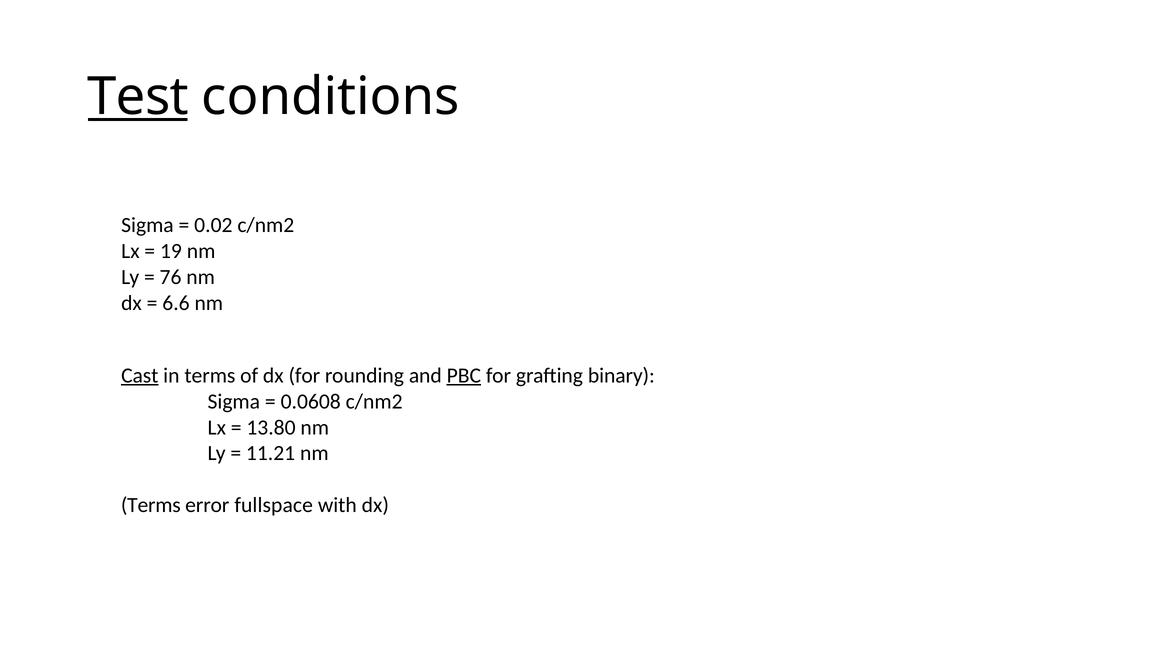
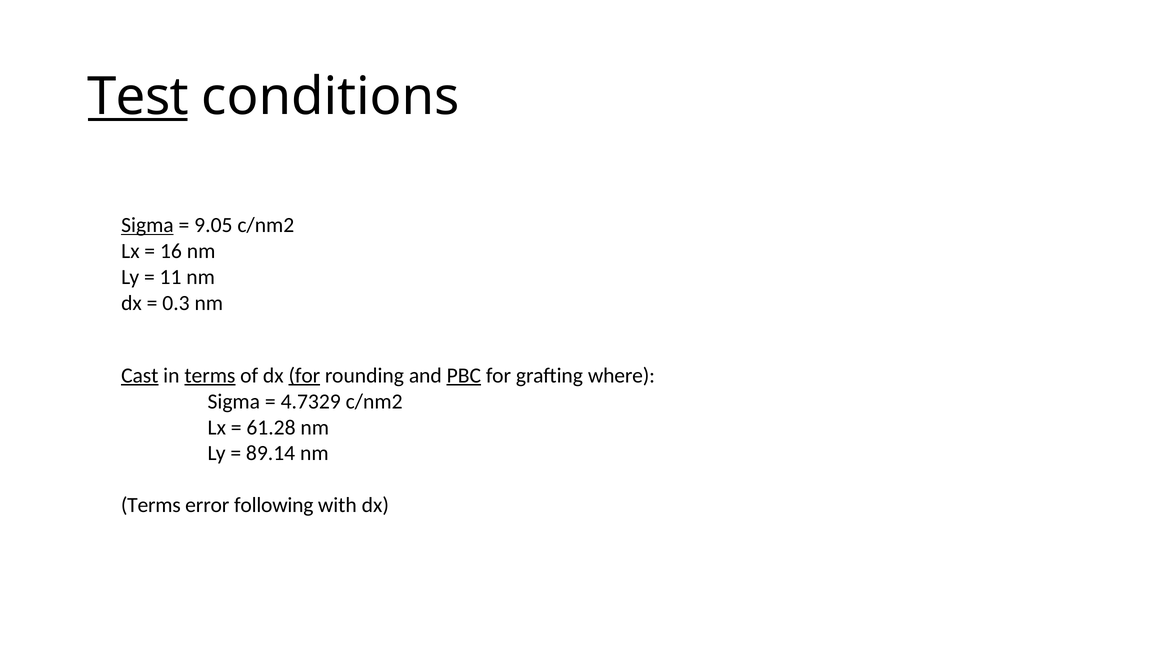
Sigma at (147, 225) underline: none -> present
0.02: 0.02 -> 9.05
19: 19 -> 16
76: 76 -> 11
6.6: 6.6 -> 0.3
terms at (210, 376) underline: none -> present
for at (304, 376) underline: none -> present
binary: binary -> where
0.0608: 0.0608 -> 4.7329
13.80: 13.80 -> 61.28
11.21: 11.21 -> 89.14
fullspace: fullspace -> following
